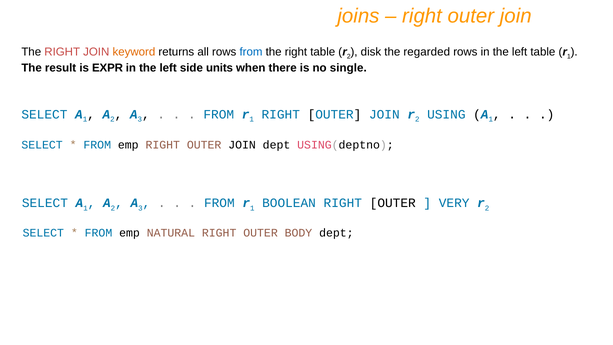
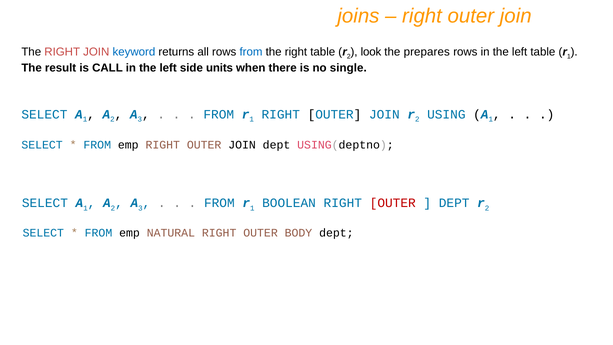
keyword colour: orange -> blue
disk: disk -> look
regarded: regarded -> prepares
EXPR: EXPR -> CALL
OUTER at (393, 203) colour: black -> red
VERY at (454, 203): VERY -> DEPT
